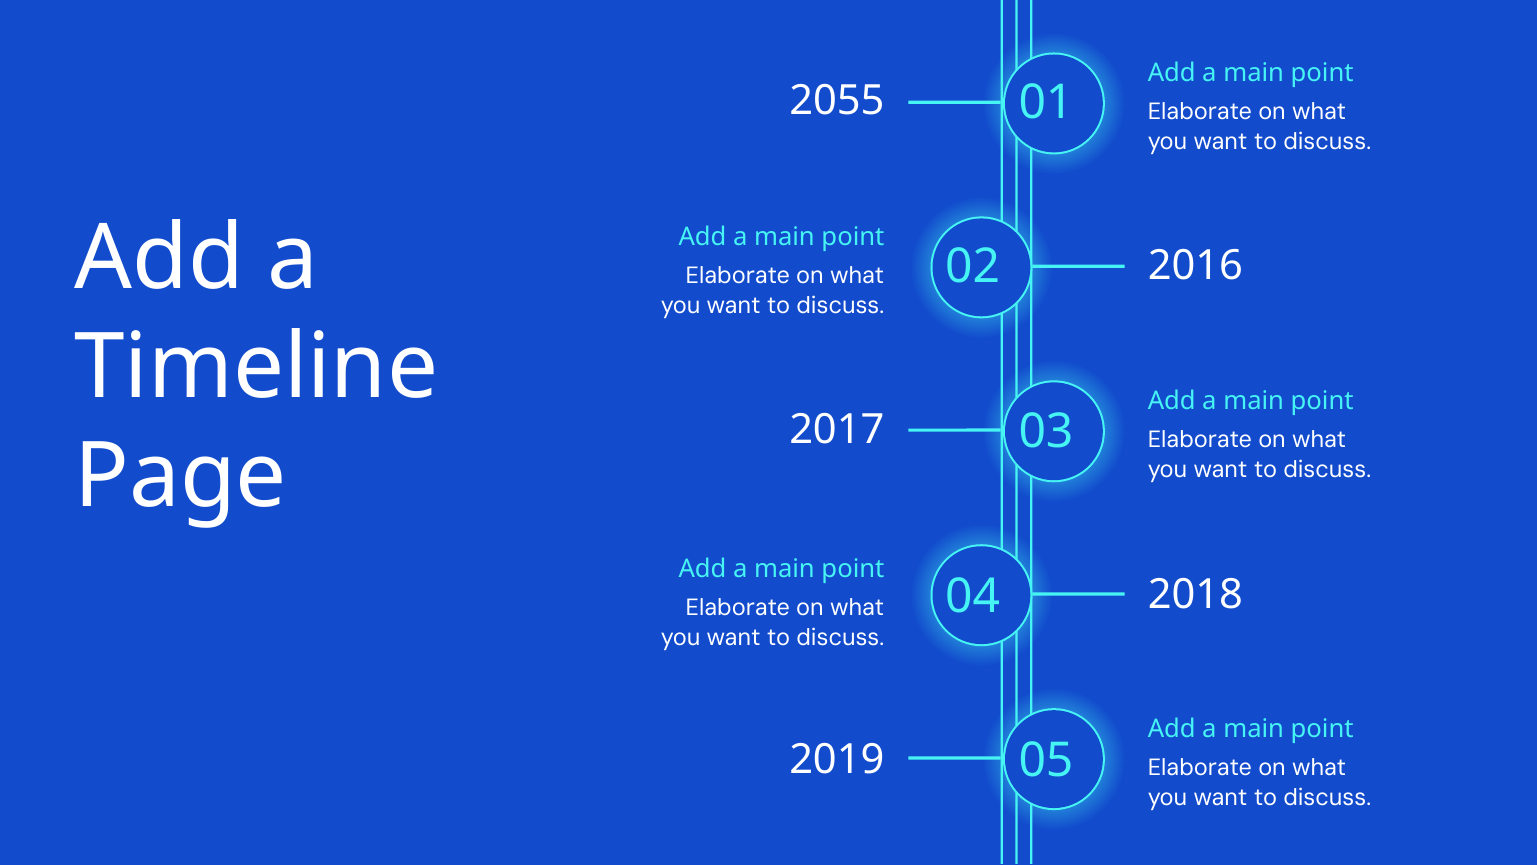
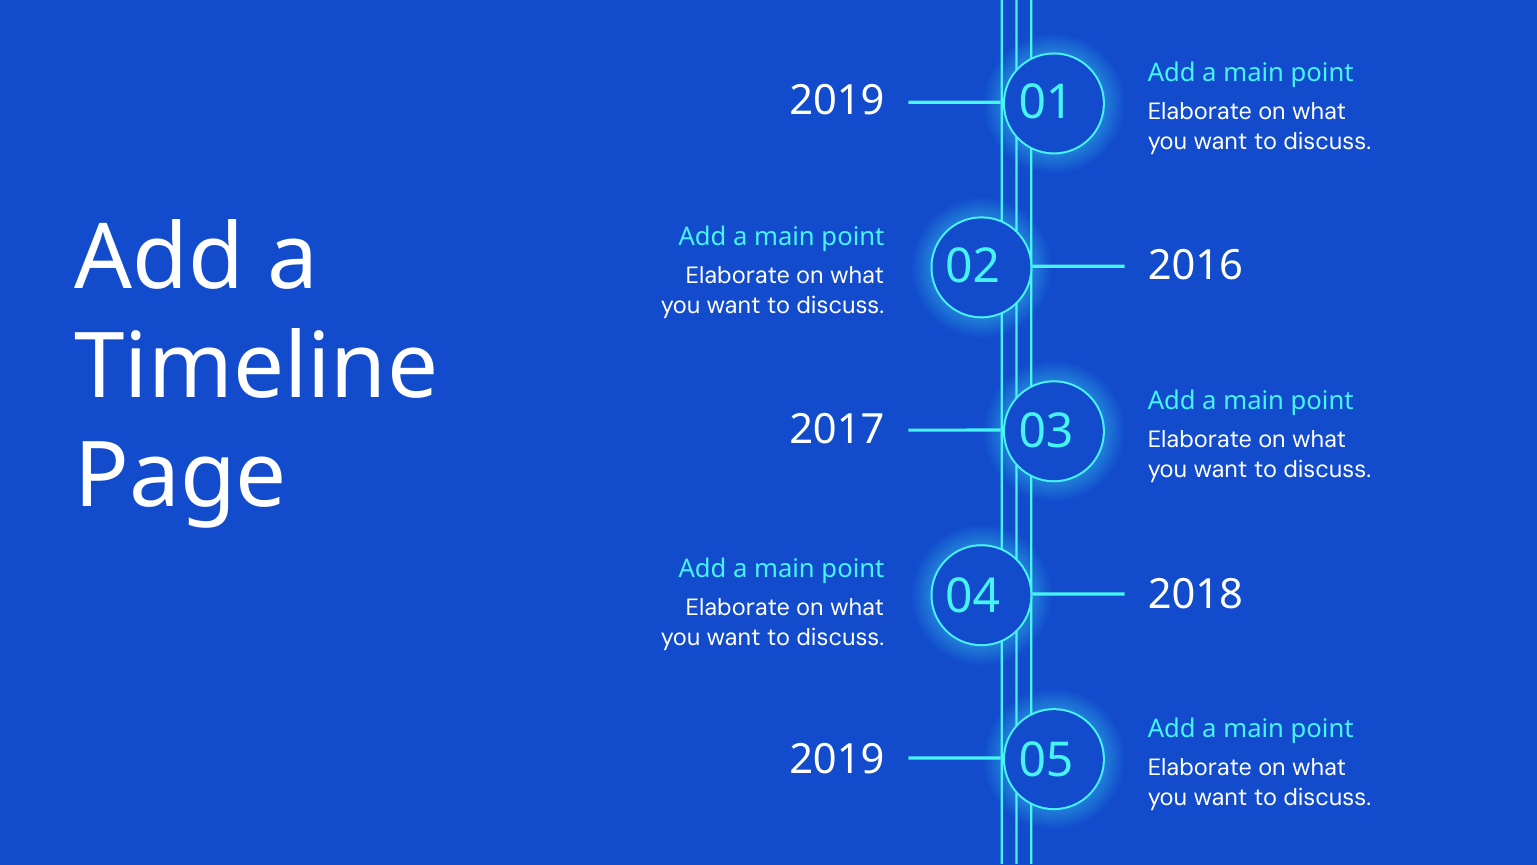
2055 at (837, 100): 2055 -> 2019
